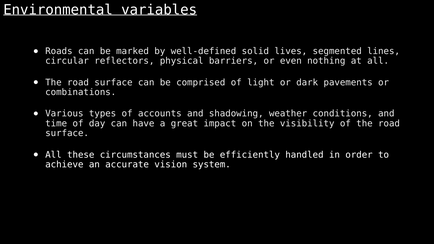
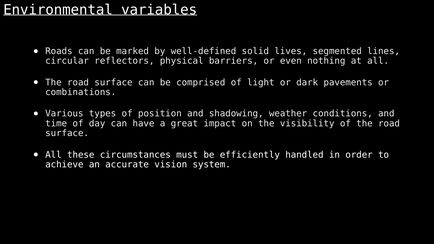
accounts: accounts -> position
